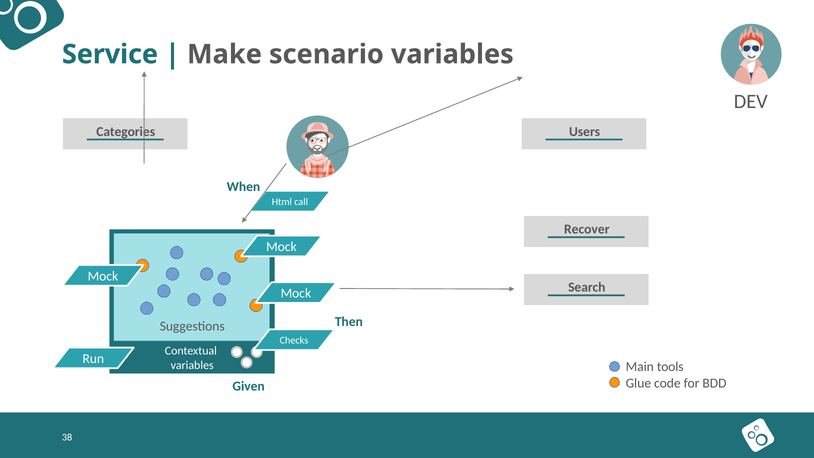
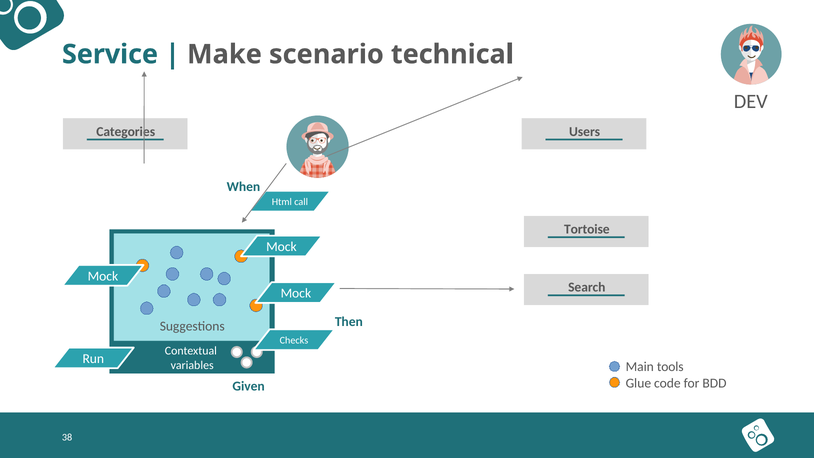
scenario variables: variables -> technical
Recover: Recover -> Tortoise
